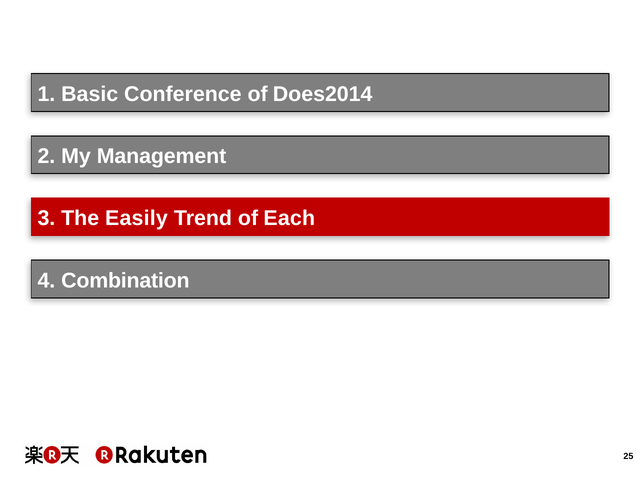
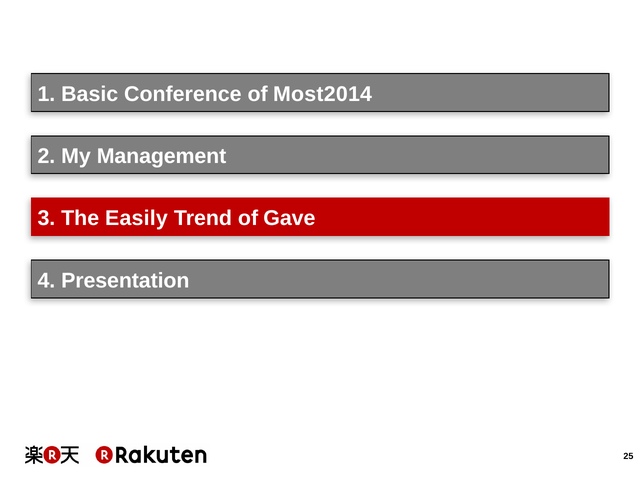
Does2014: Does2014 -> Most2014
Each: Each -> Gave
Combination: Combination -> Presentation
